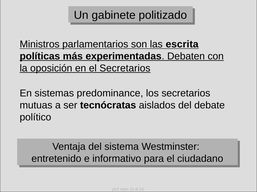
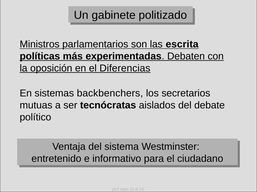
el Secretarios: Secretarios -> Diferencias
predominance: predominance -> backbenchers
